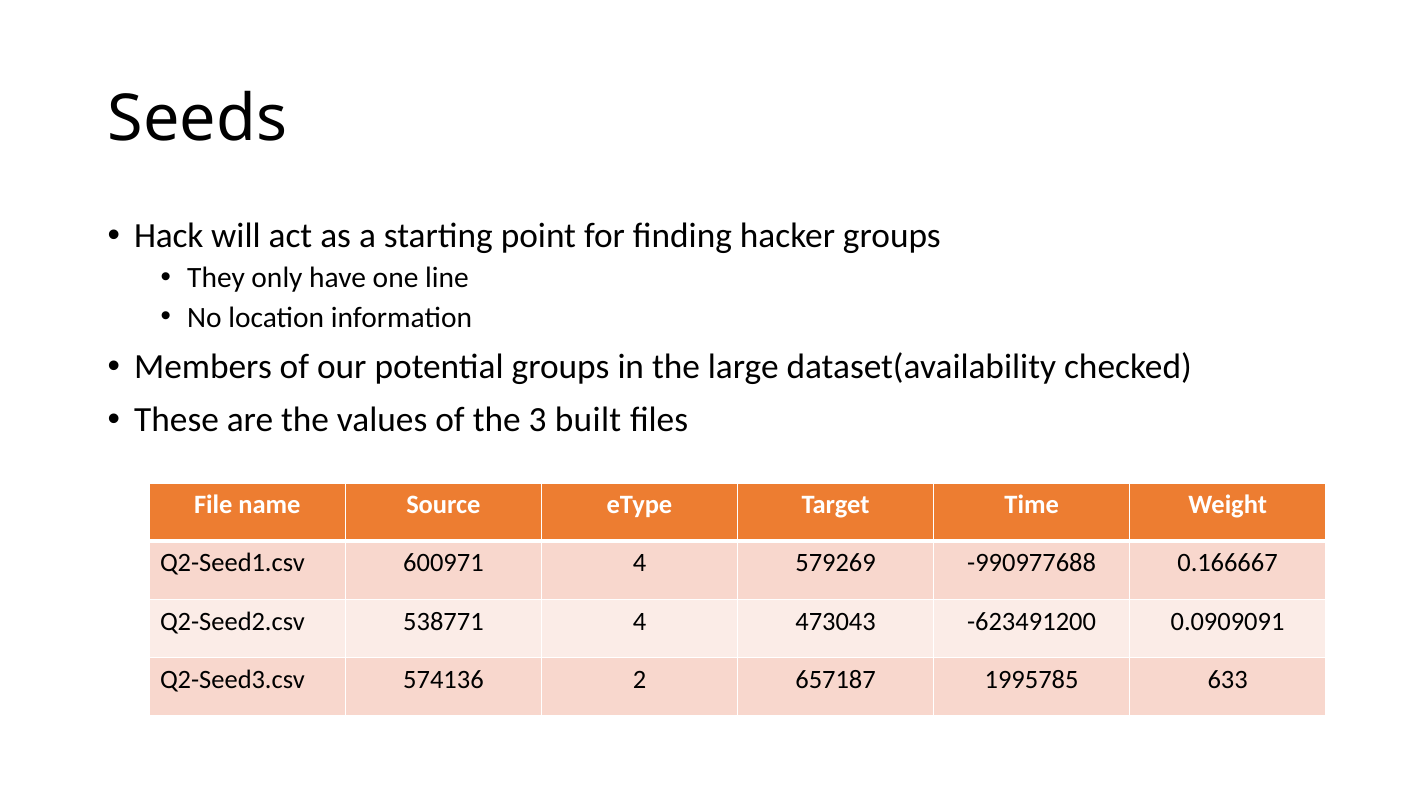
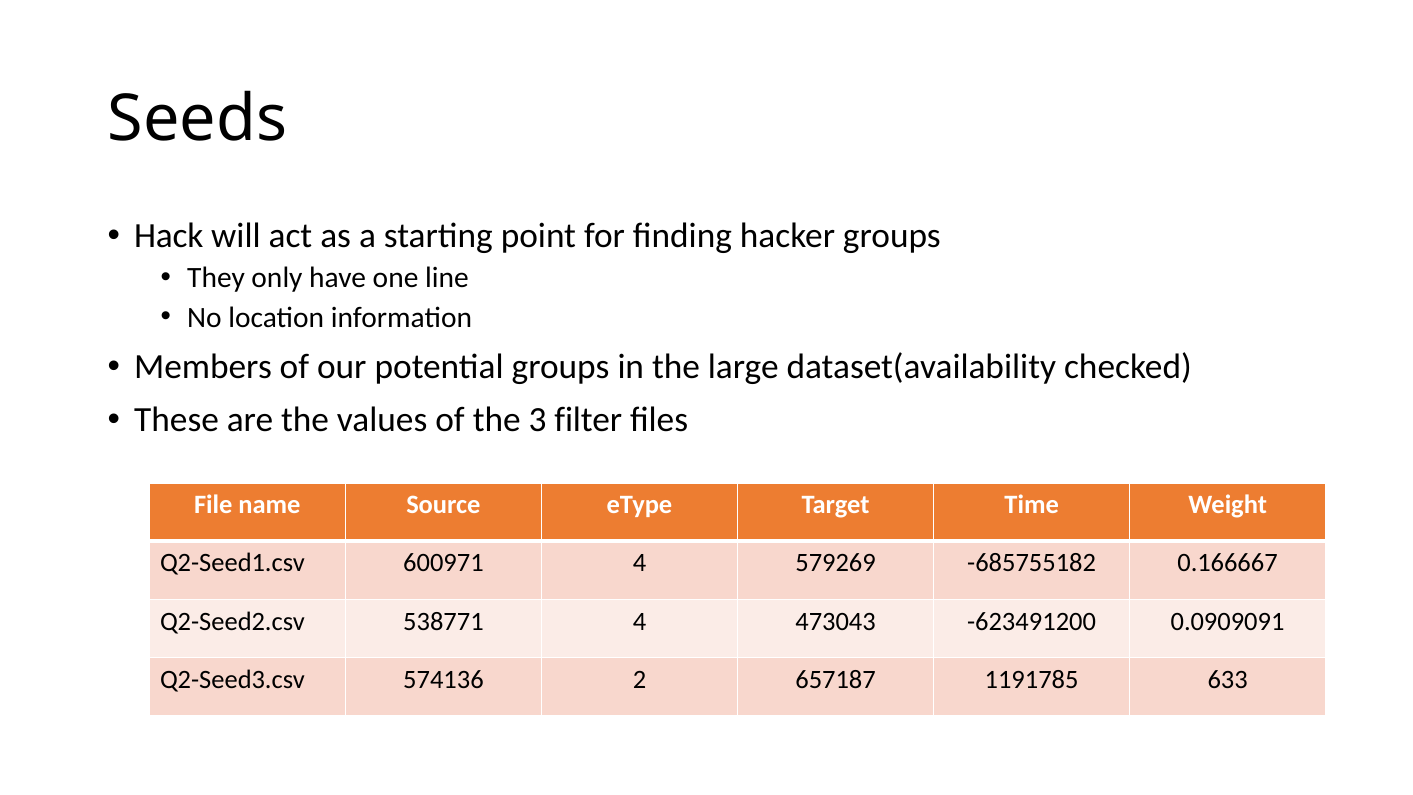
built: built -> filter
-990977688: -990977688 -> -685755182
1995785: 1995785 -> 1191785
